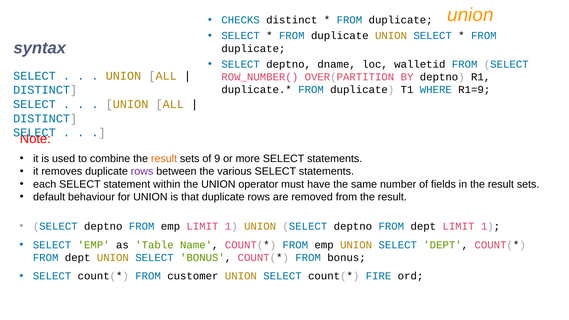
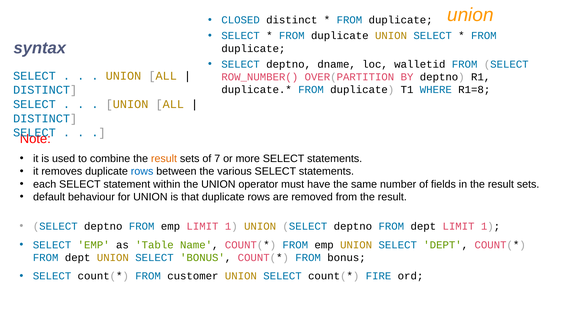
CHECKS: CHECKS -> CLOSED
R1=9: R1=9 -> R1=8
9: 9 -> 7
rows at (142, 171) colour: purple -> blue
